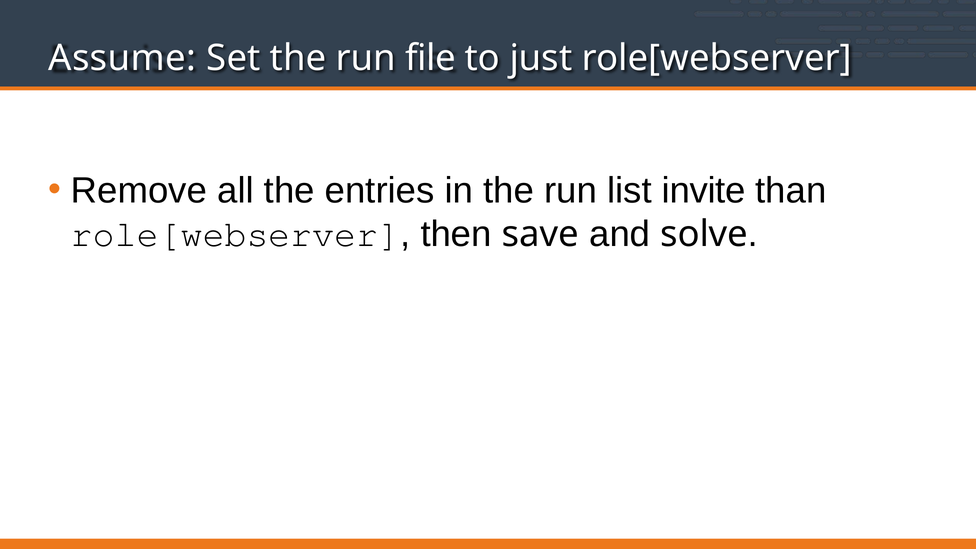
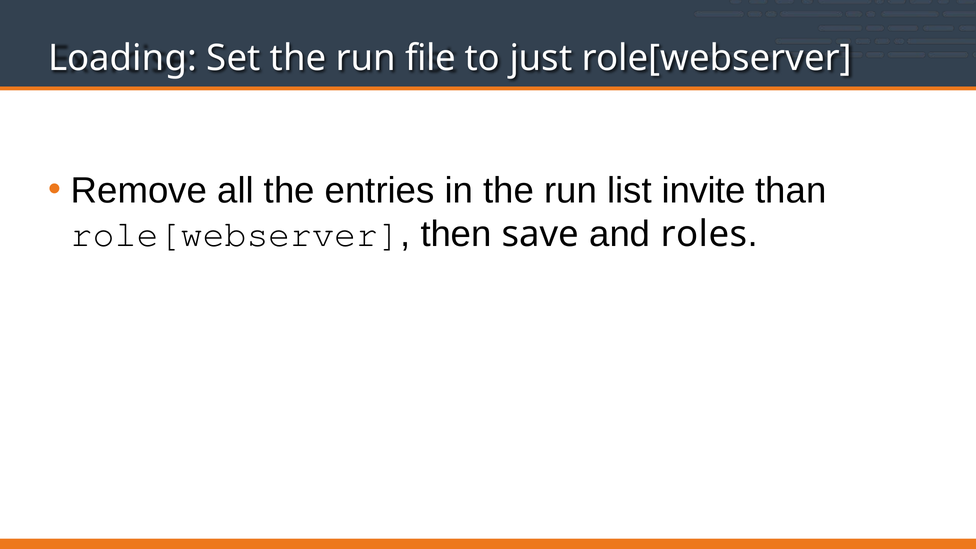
Assume: Assume -> Loading
solve: solve -> roles
